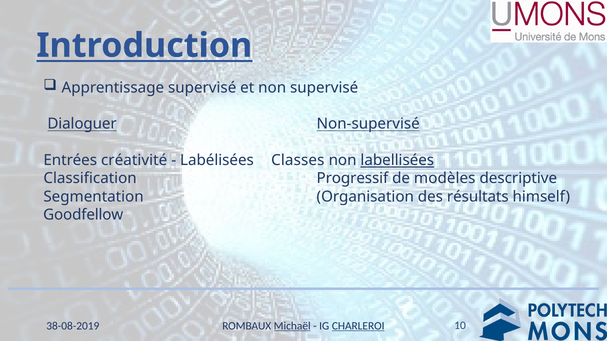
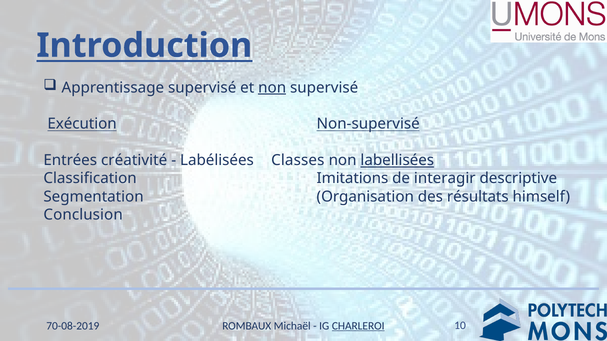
non at (272, 88) underline: none -> present
Dialoguer: Dialoguer -> Exécution
Progressif: Progressif -> Imitations
modèles: modèles -> interagir
Goodfellow: Goodfellow -> Conclusion
38-08-2019: 38-08-2019 -> 70-08-2019
Michaël underline: present -> none
